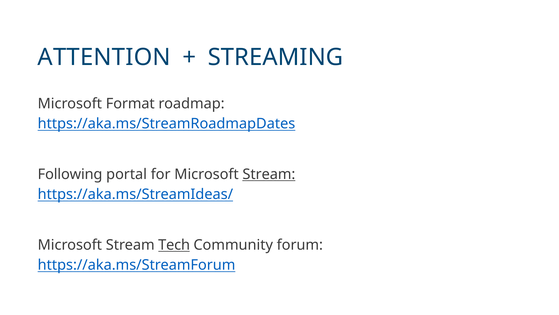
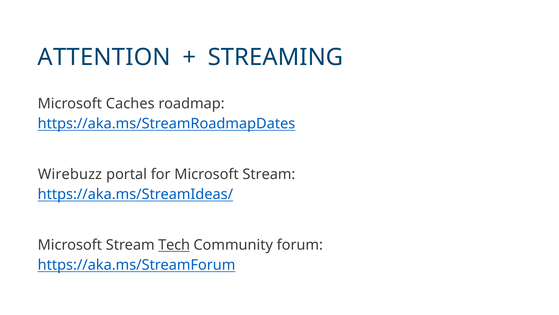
Format: Format -> Caches
Following: Following -> Wirebuzz
Stream at (269, 174) underline: present -> none
